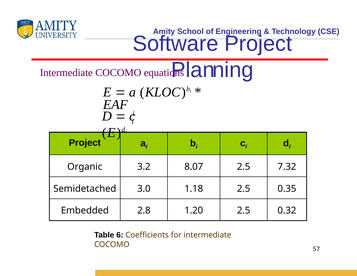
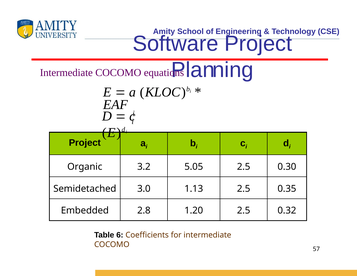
8.07: 8.07 -> 5.05
7.32: 7.32 -> 0.30
1.18: 1.18 -> 1.13
